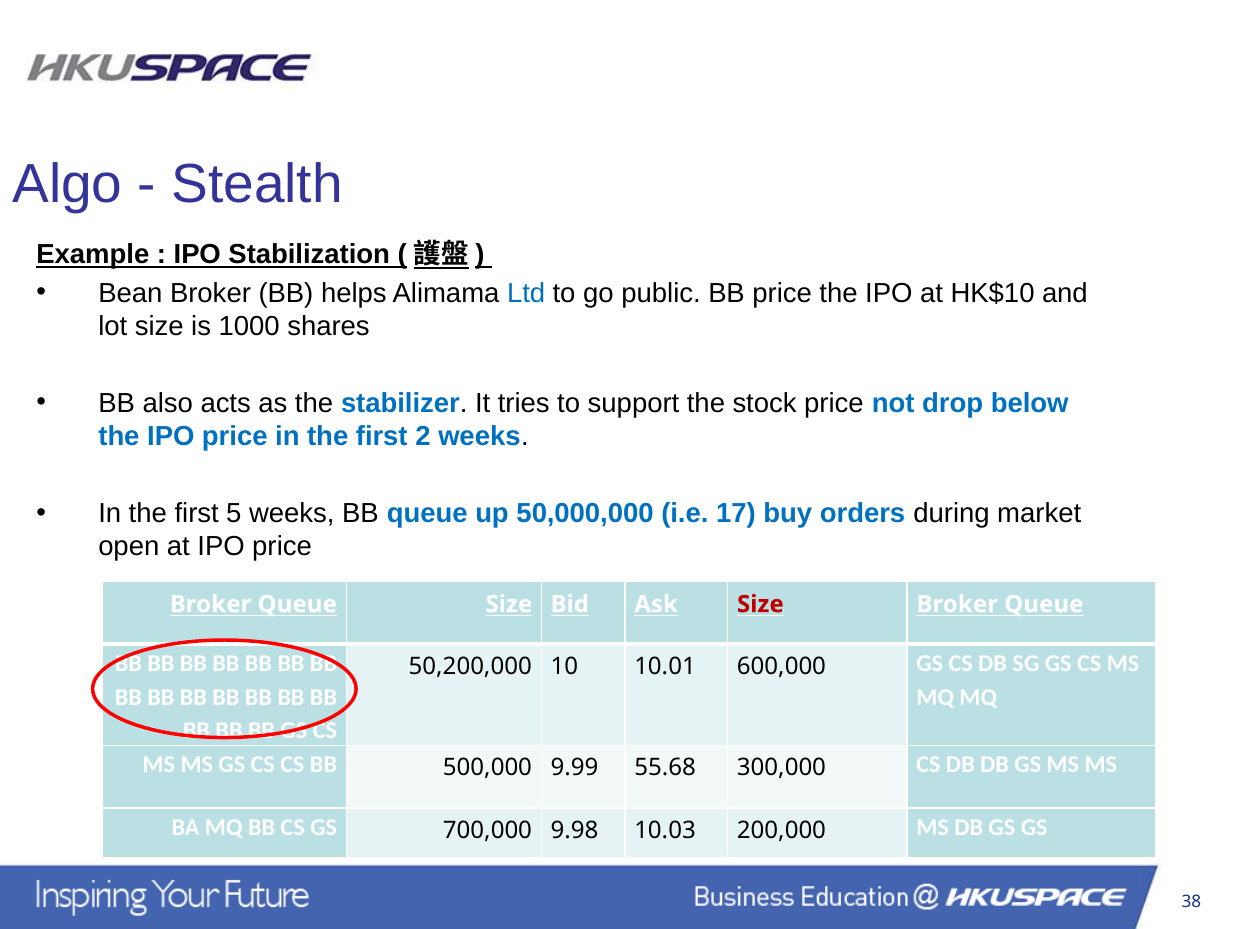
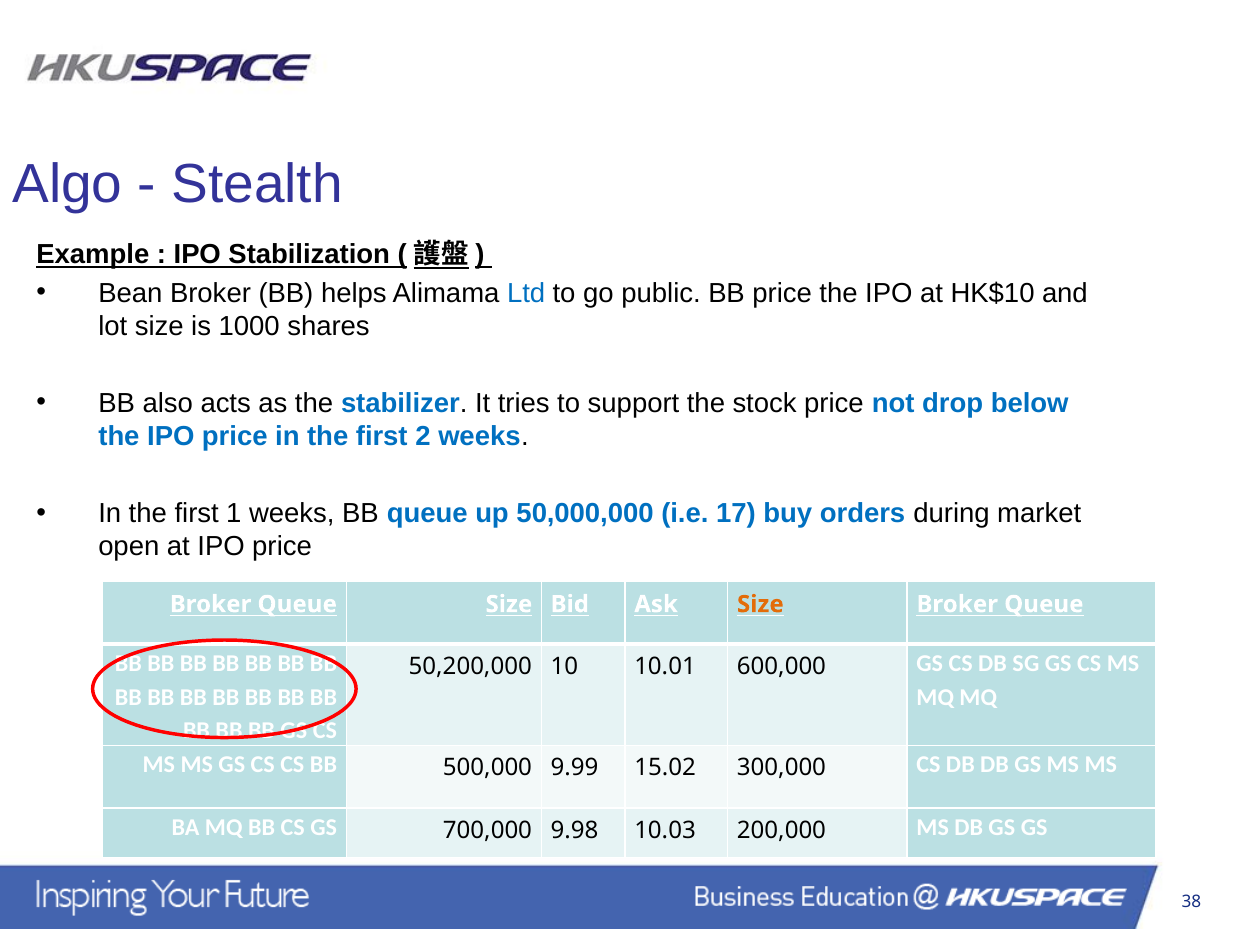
5: 5 -> 1
Size at (760, 604) colour: red -> orange
55.68: 55.68 -> 15.02
